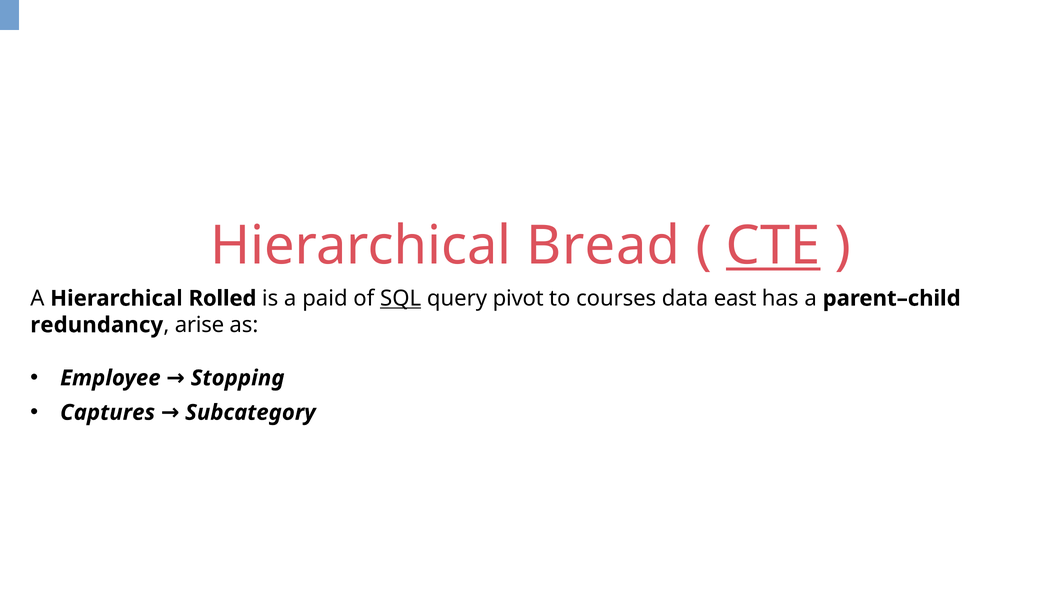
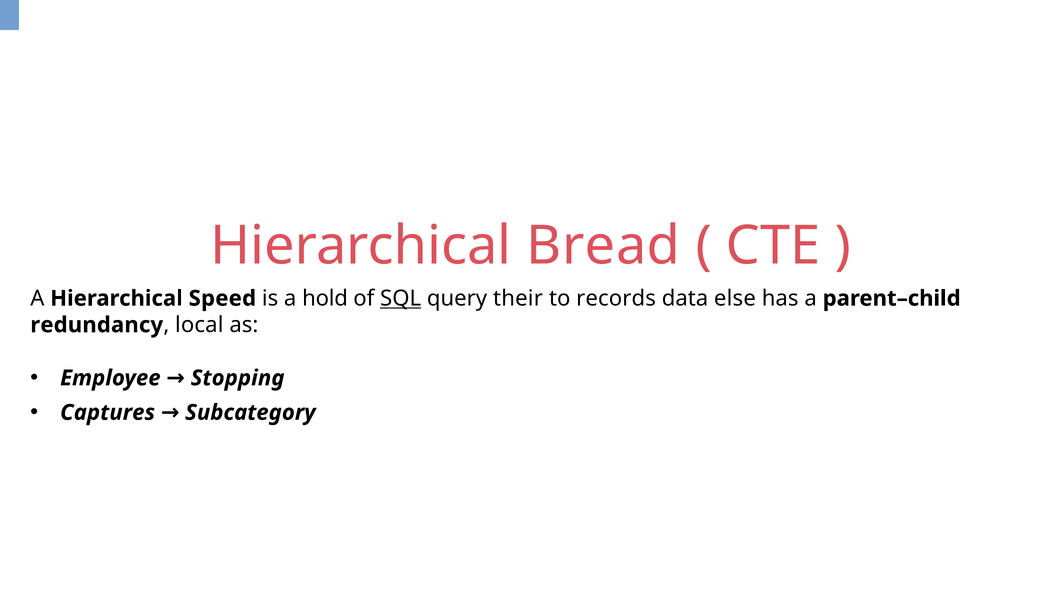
CTE underline: present -> none
Rolled: Rolled -> Speed
paid: paid -> hold
pivot: pivot -> their
courses: courses -> records
east: east -> else
arise: arise -> local
